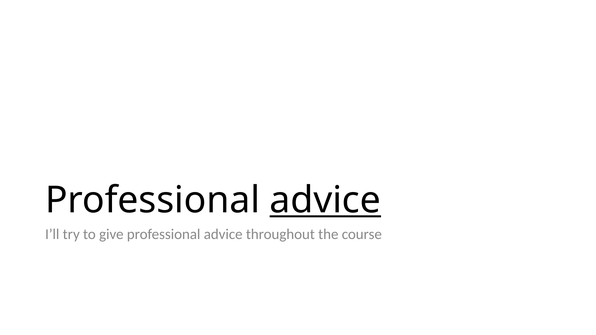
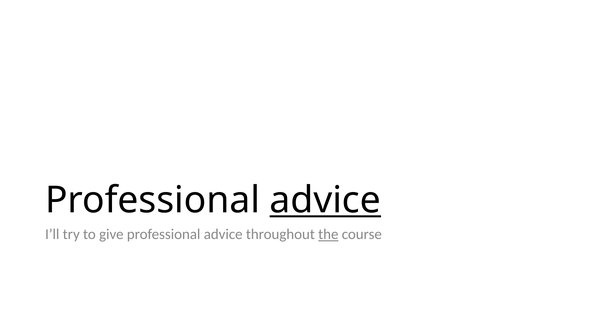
the underline: none -> present
